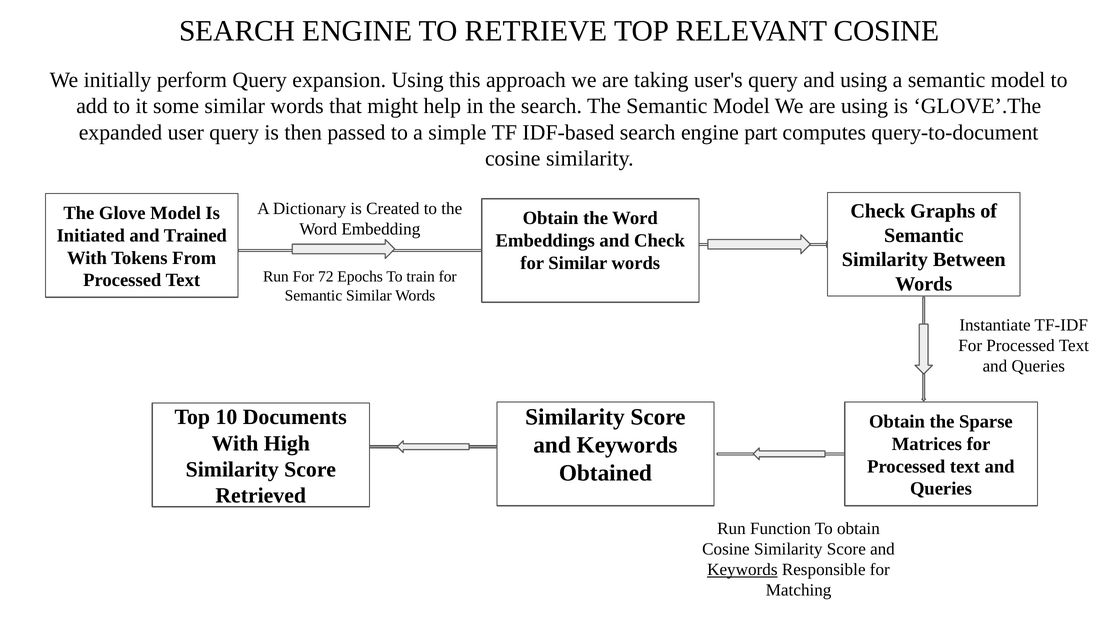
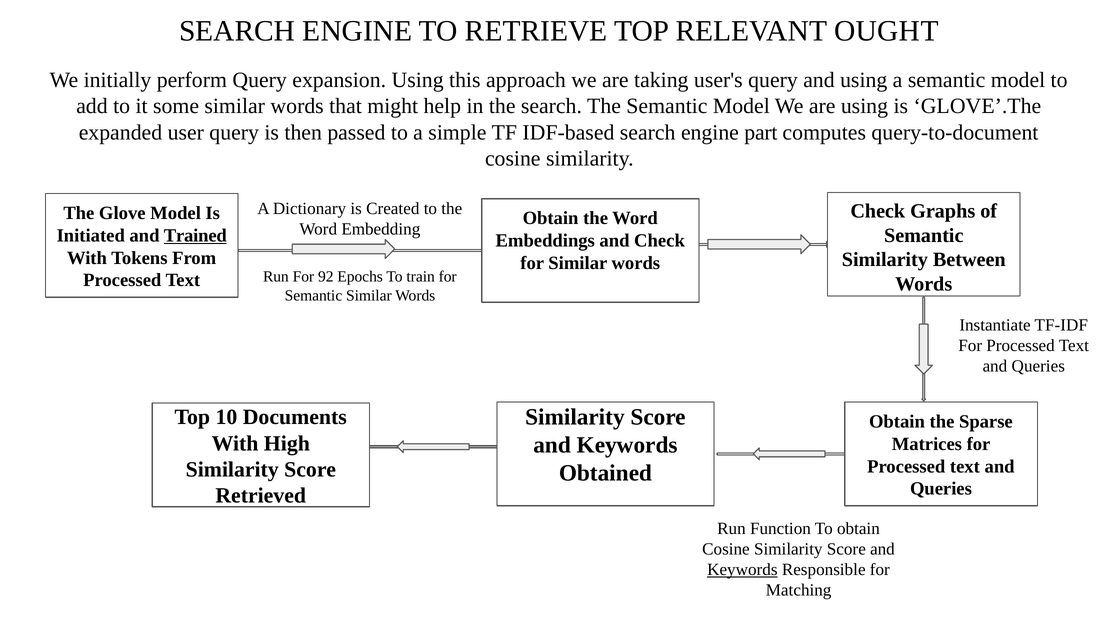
RELEVANT COSINE: COSINE -> OUGHT
Trained underline: none -> present
72: 72 -> 92
